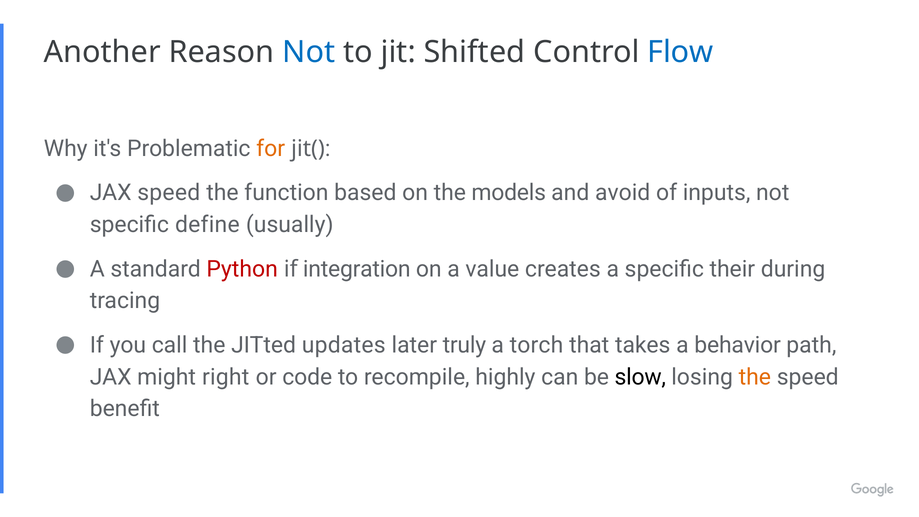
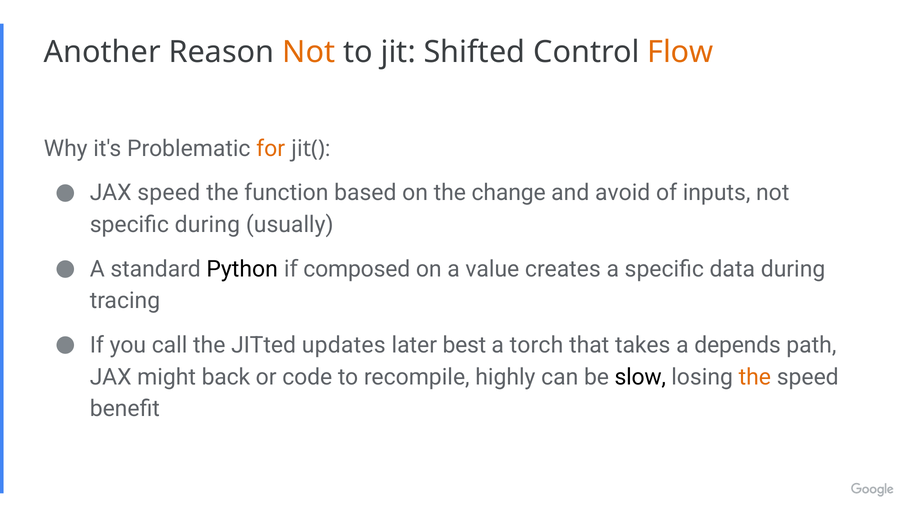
Not at (309, 52) colour: blue -> orange
Flow colour: blue -> orange
models: models -> change
specific define: define -> during
Python colour: red -> black
integration: integration -> composed
their: their -> data
truly: truly -> best
behavior: behavior -> depends
right: right -> back
